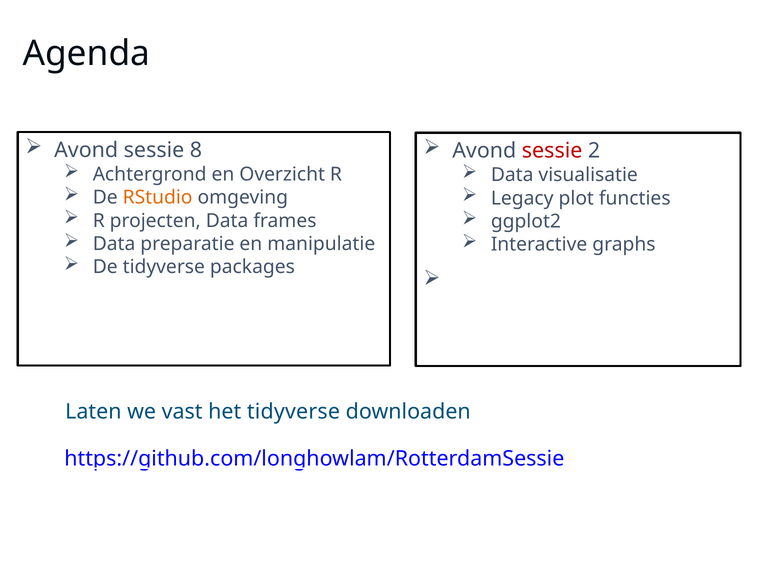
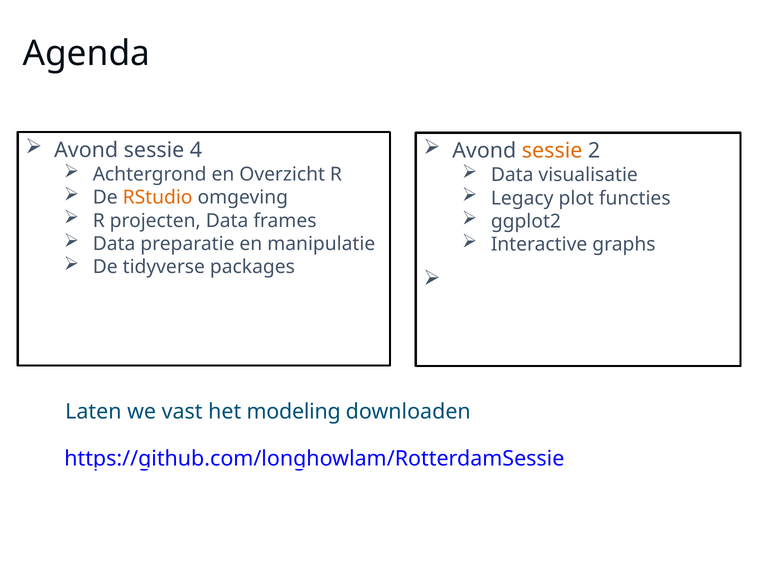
8: 8 -> 4
sessie at (552, 151) colour: red -> orange
het tidyverse: tidyverse -> modeling
